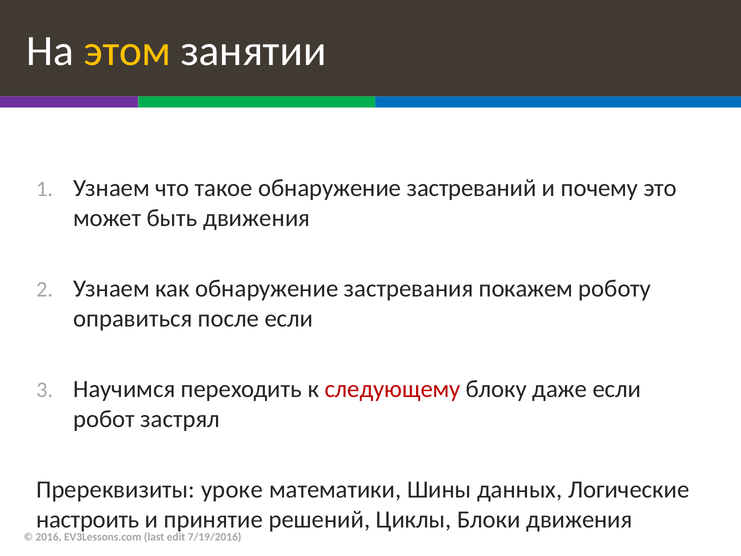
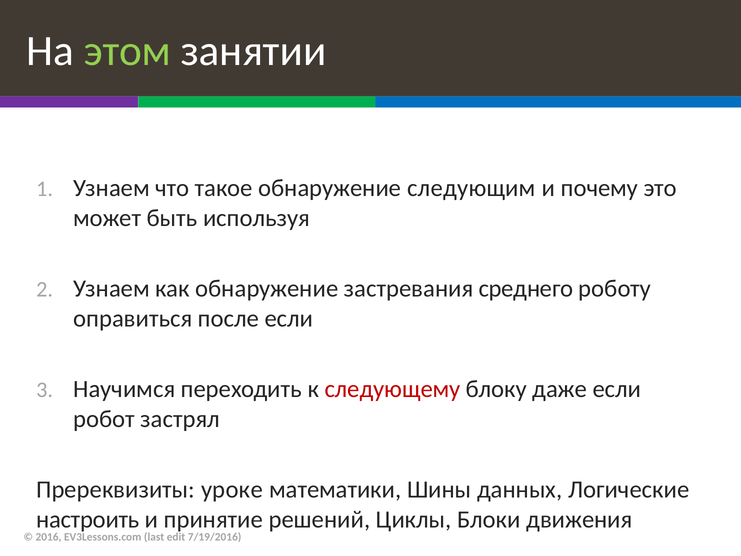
этом colour: yellow -> light green
застреваний: застреваний -> следующим
быть движения: движения -> используя
покажем: покажем -> среднего
